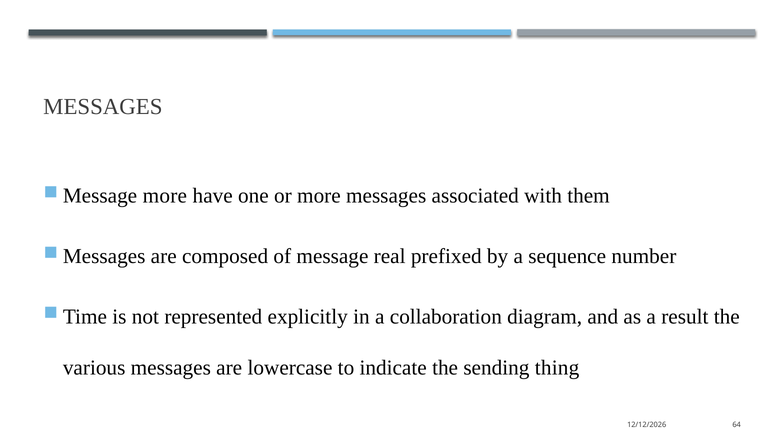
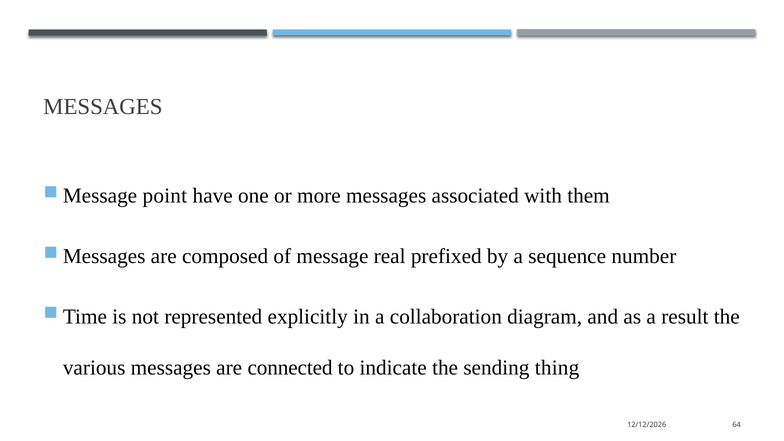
more at (165, 196): more -> point
lowercase: lowercase -> connected
